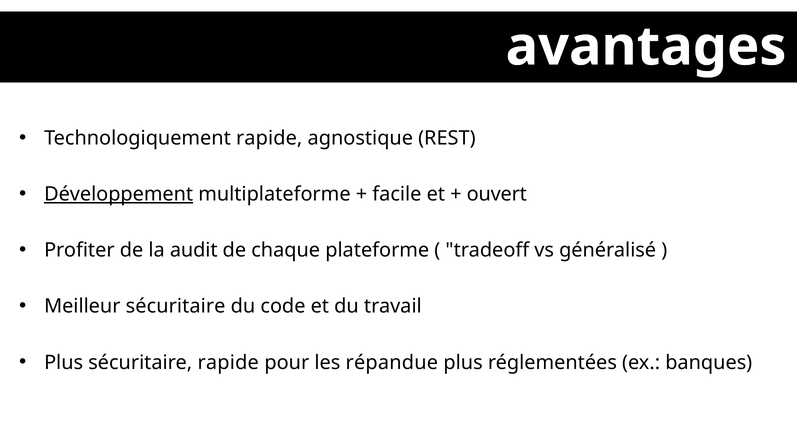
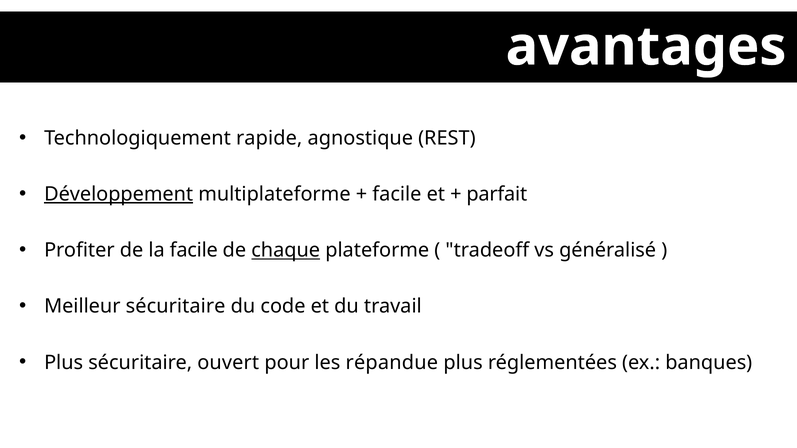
ouvert: ouvert -> parfait
la audit: audit -> facile
chaque underline: none -> present
sécuritaire rapide: rapide -> ouvert
